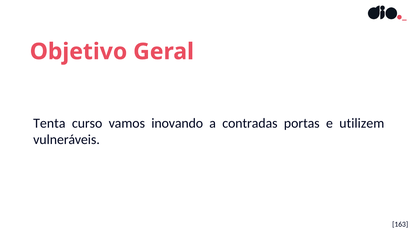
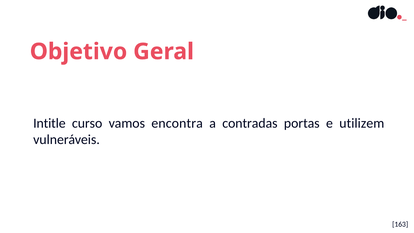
Tenta: Tenta -> Intitle
inovando: inovando -> encontra
